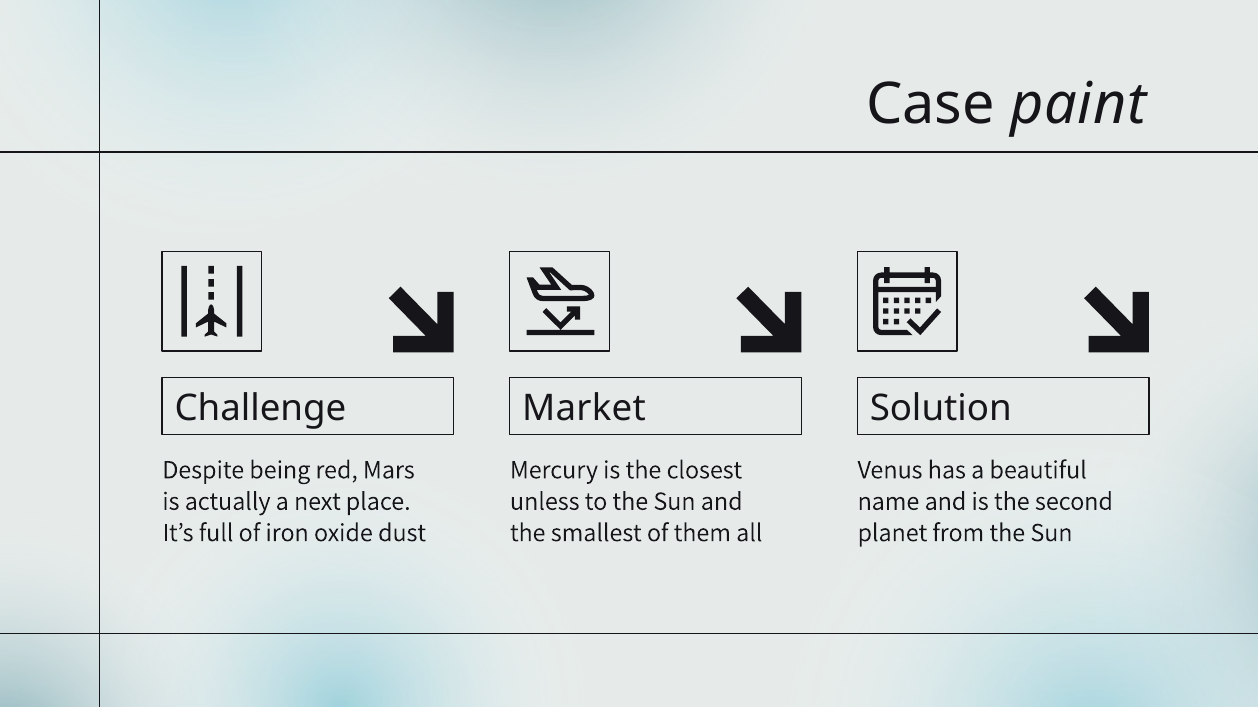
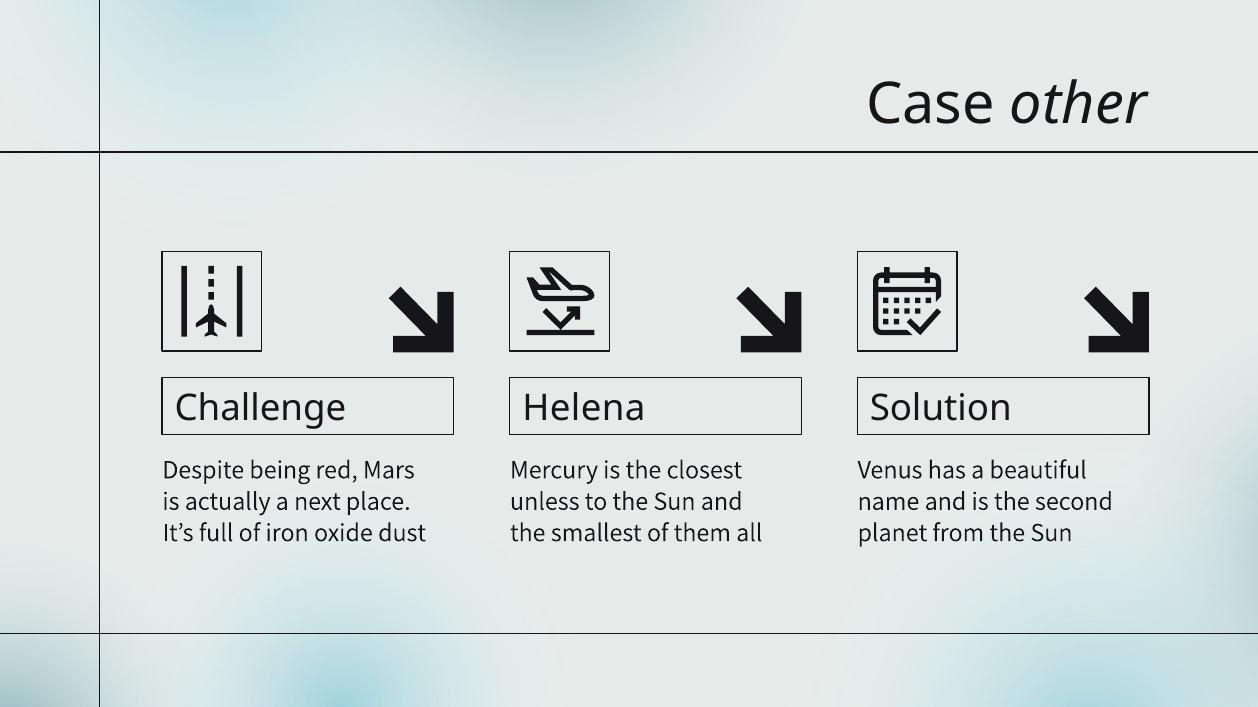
paint: paint -> other
Market: Market -> Helena
